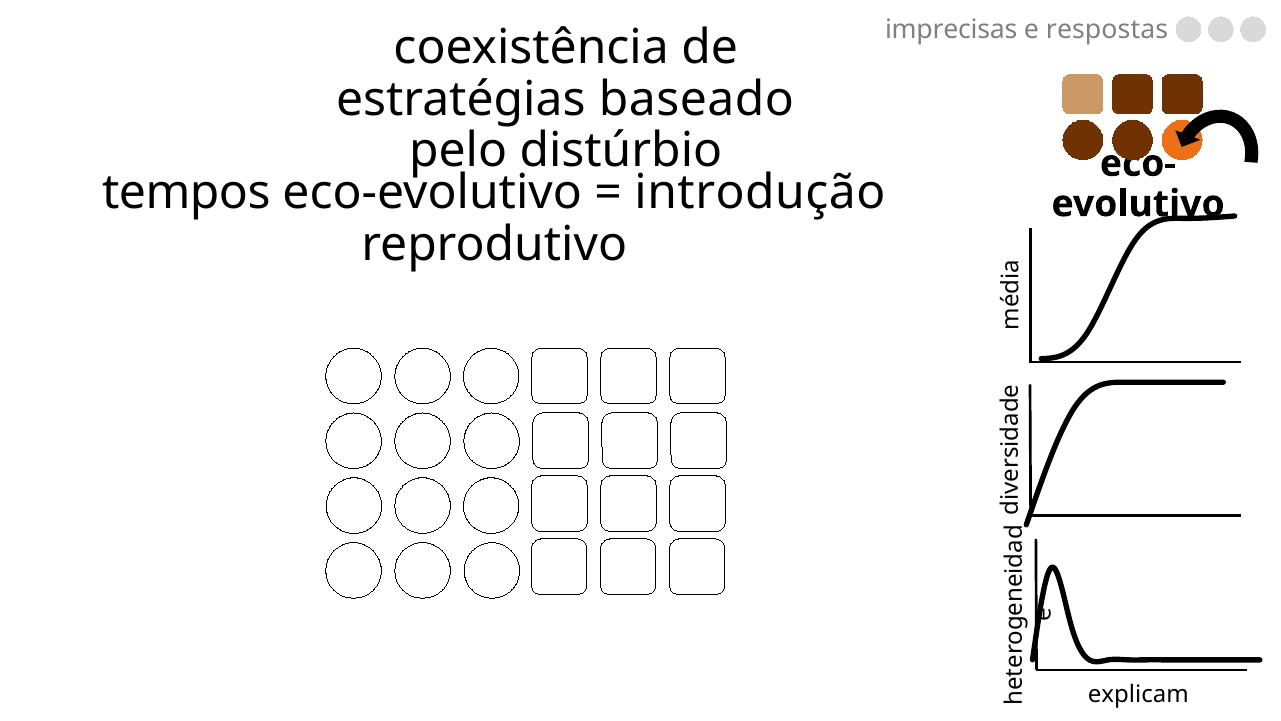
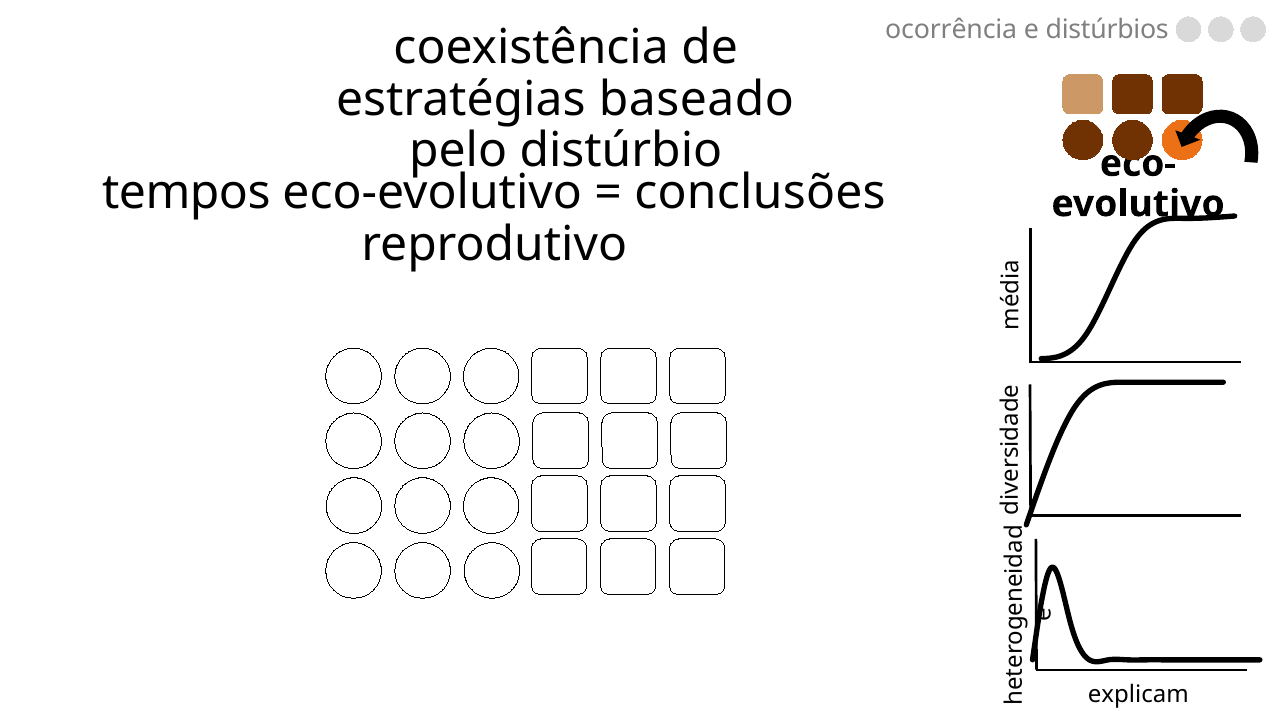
imprecisas: imprecisas -> ocorrência
respostas: respostas -> distúrbios
introdução: introdução -> conclusões
